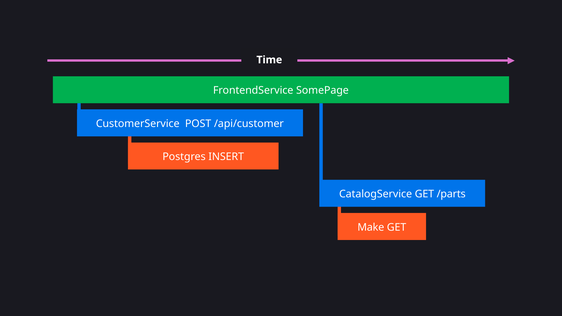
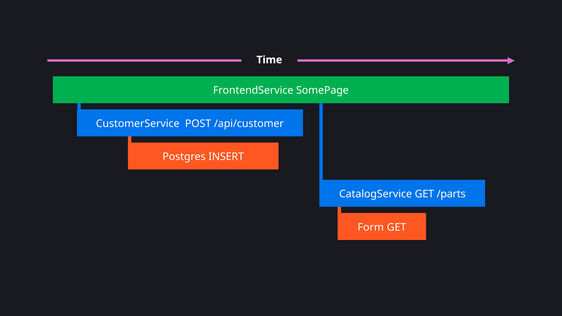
Make: Make -> Form
